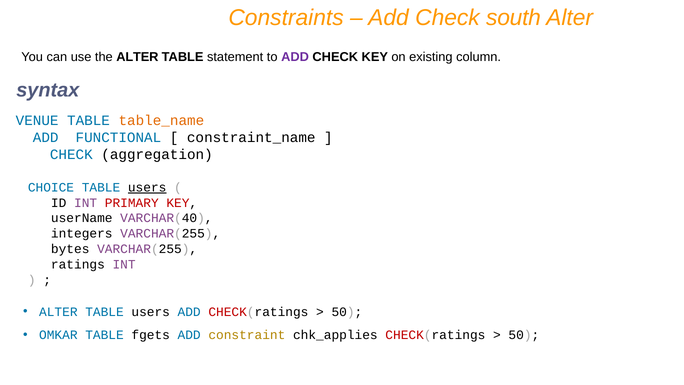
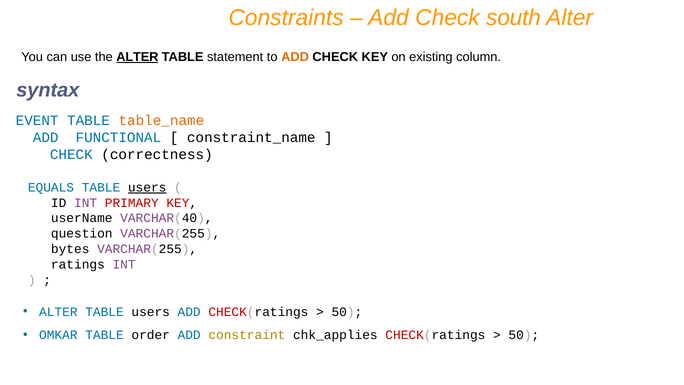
ALTER at (137, 57) underline: none -> present
ADD at (295, 57) colour: purple -> orange
VENUE: VENUE -> EVENT
aggregation: aggregation -> correctness
CHOICE: CHOICE -> EQUALS
integers: integers -> question
fgets: fgets -> order
